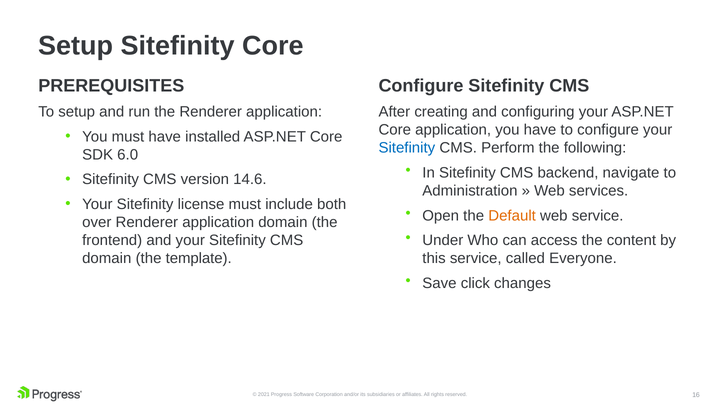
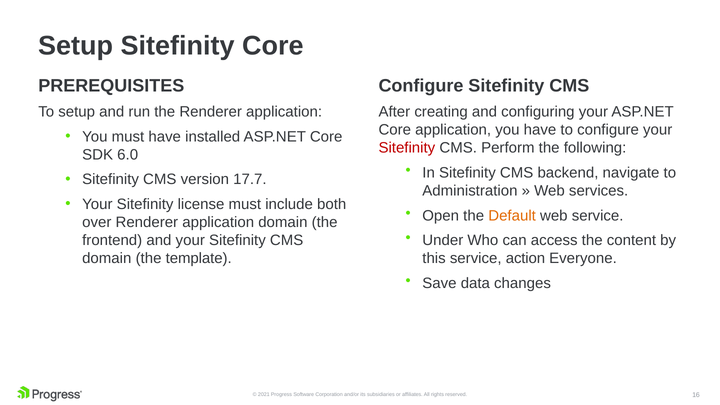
Sitefinity at (407, 148) colour: blue -> red
14.6: 14.6 -> 17.7
called: called -> action
click: click -> data
